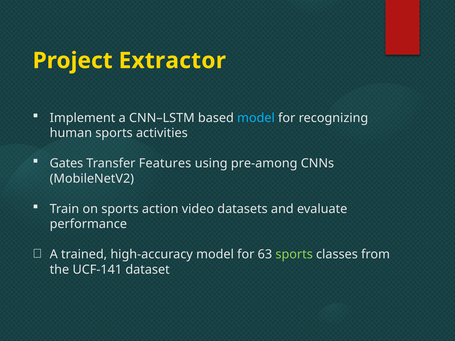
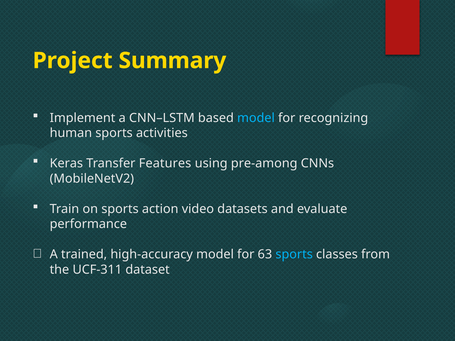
Extractor: Extractor -> Summary
Gates: Gates -> Keras
sports at (294, 255) colour: light green -> light blue
UCF-141: UCF-141 -> UCF-311
